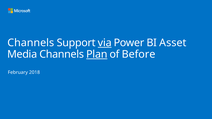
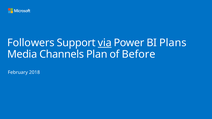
Channels at (31, 43): Channels -> Followers
Asset: Asset -> Plans
Plan underline: present -> none
